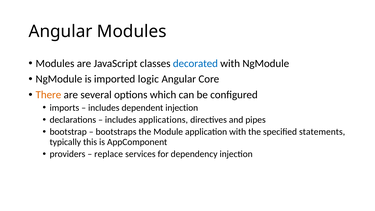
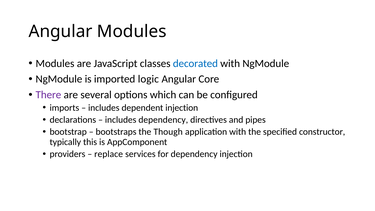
There colour: orange -> purple
includes applications: applications -> dependency
Module: Module -> Though
statements: statements -> constructor
